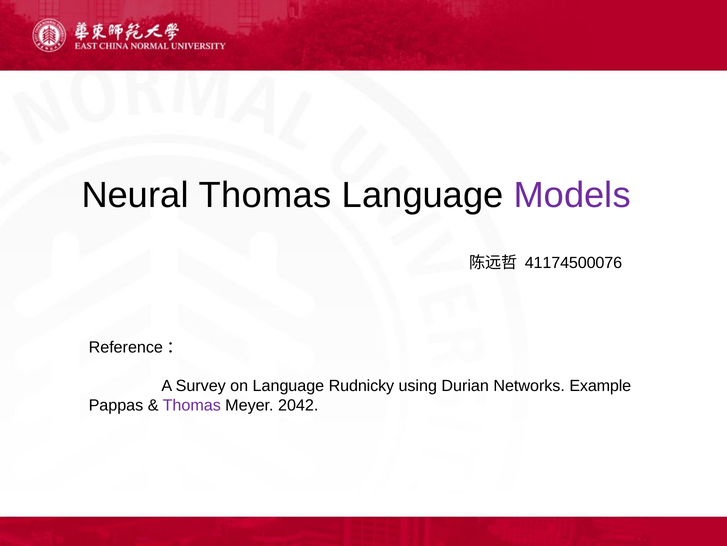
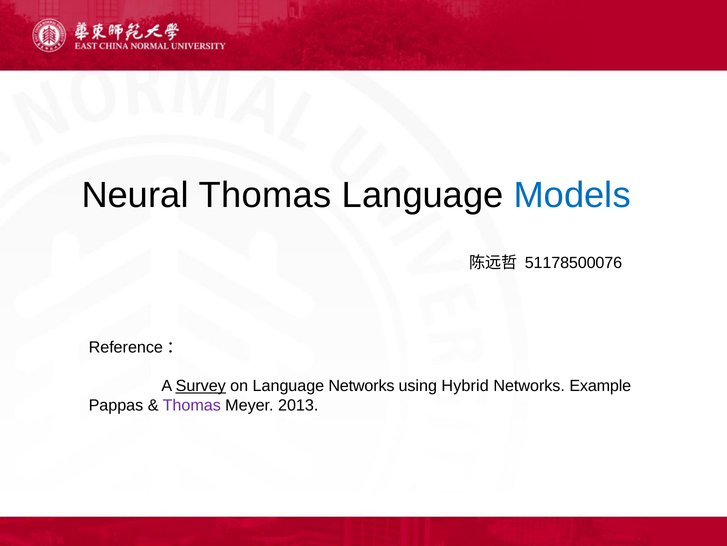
Models colour: purple -> blue
41174500076: 41174500076 -> 51178500076
Survey underline: none -> present
Language Rudnicky: Rudnicky -> Networks
Durian: Durian -> Hybrid
2042: 2042 -> 2013
